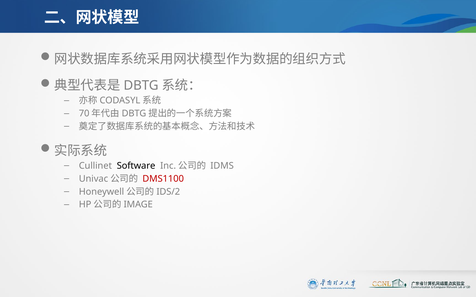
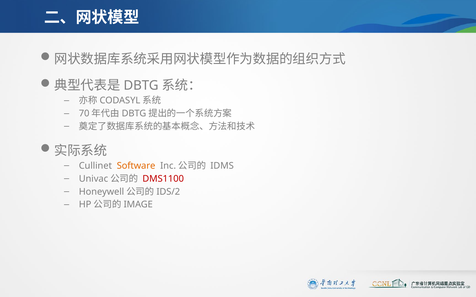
Software colour: black -> orange
